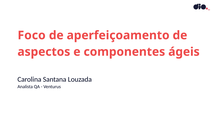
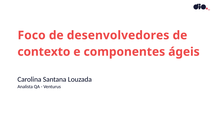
aperfeiçoamento: aperfeiçoamento -> desenvolvedores
aspectos: aspectos -> contexto
